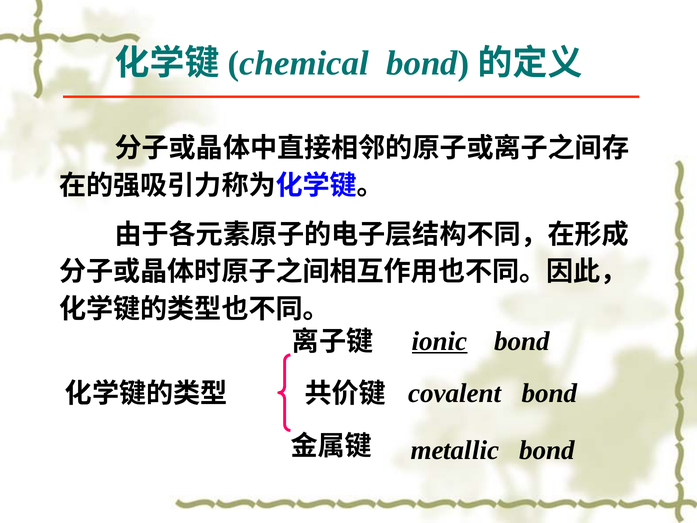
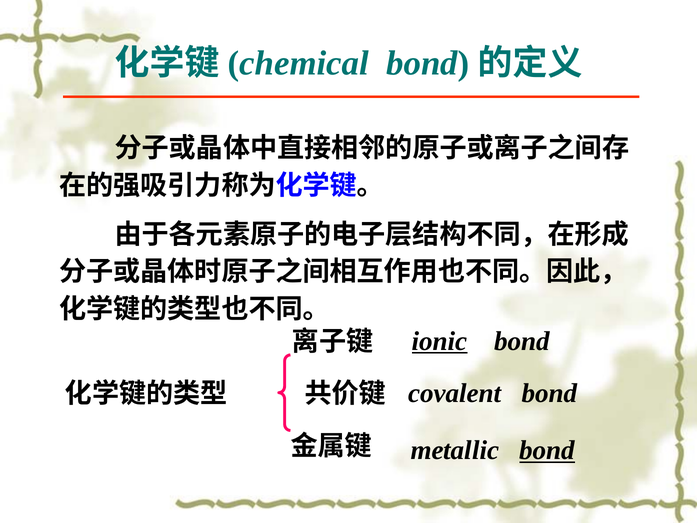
bond at (547, 450) underline: none -> present
